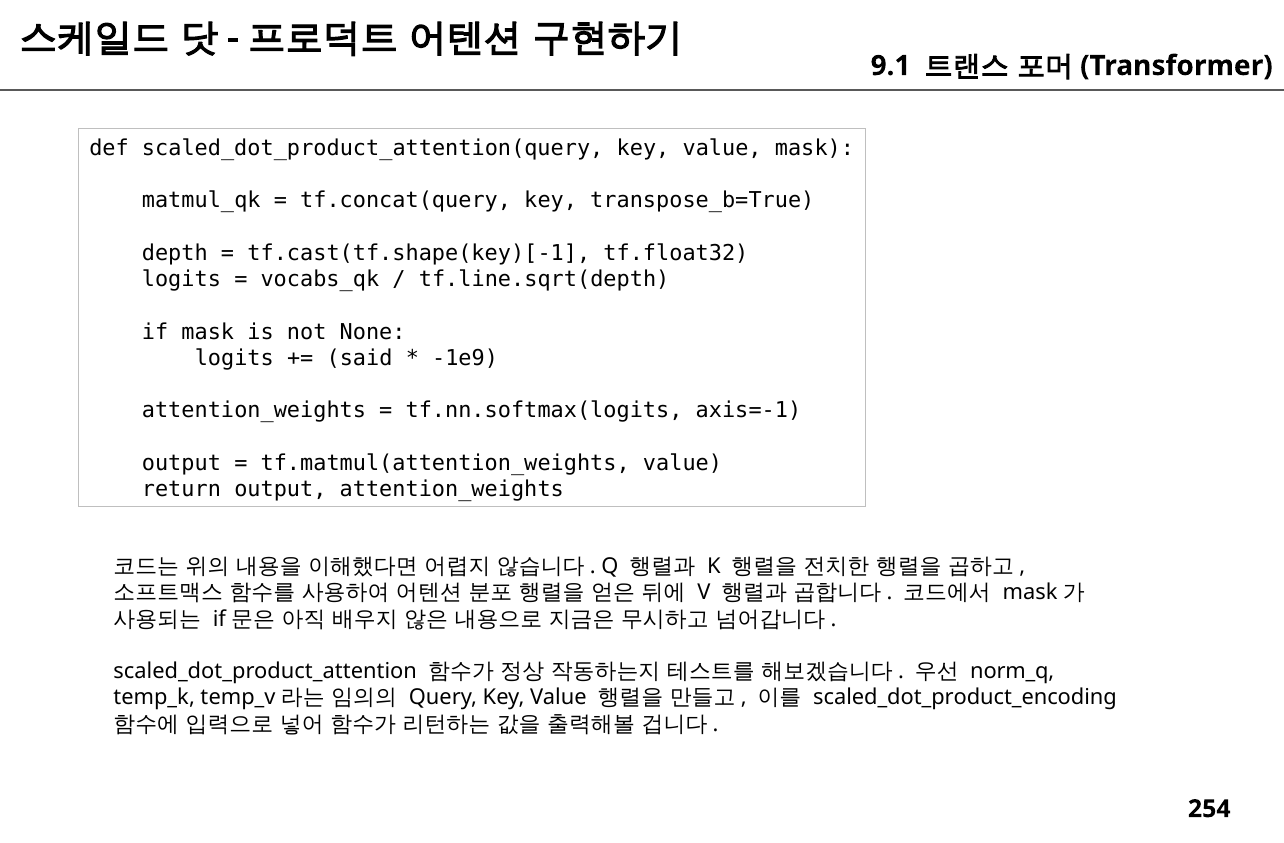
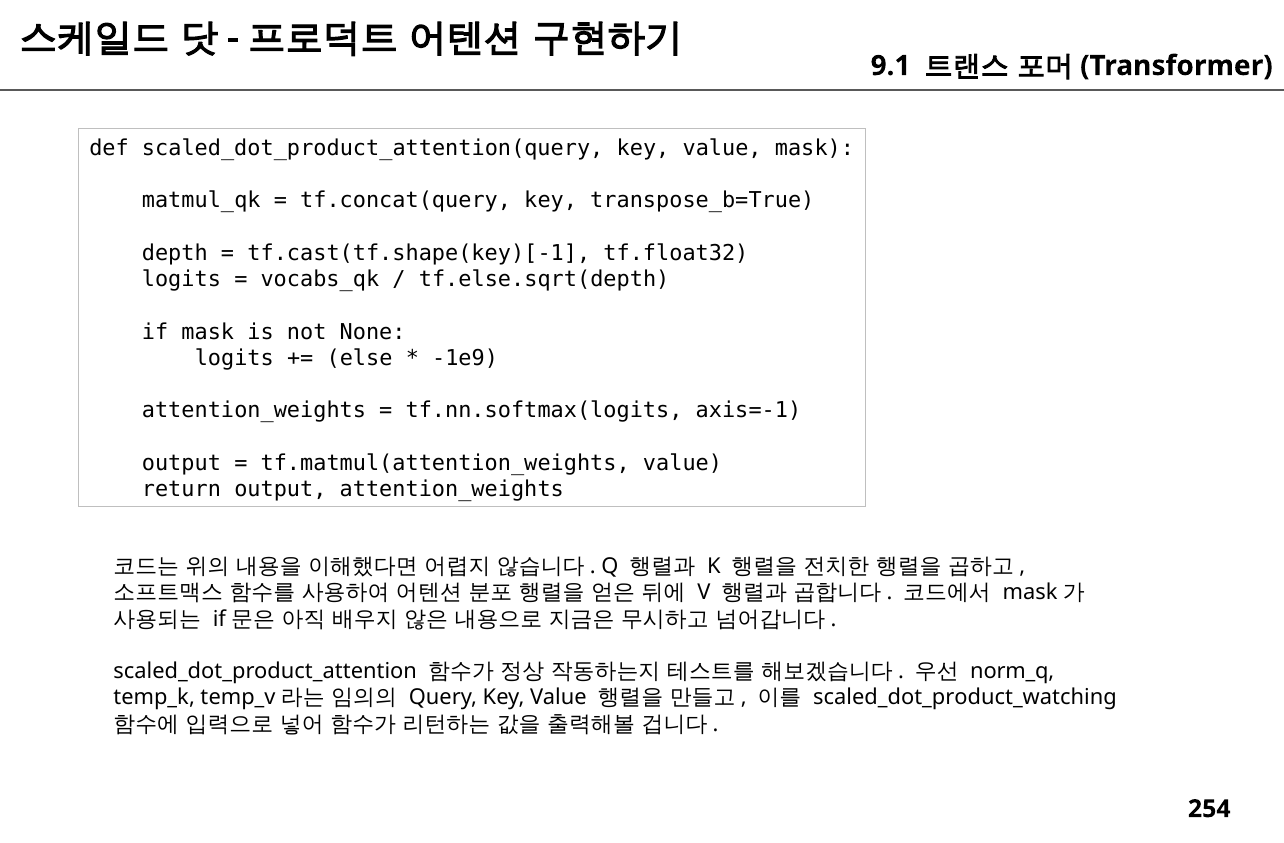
tf.line.sqrt(depth: tf.line.sqrt(depth -> tf.else.sqrt(depth
said: said -> else
scaled_dot_product_encoding: scaled_dot_product_encoding -> scaled_dot_product_watching
